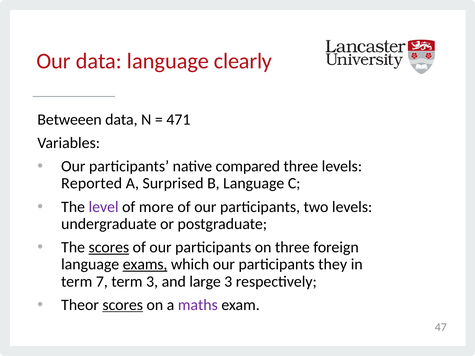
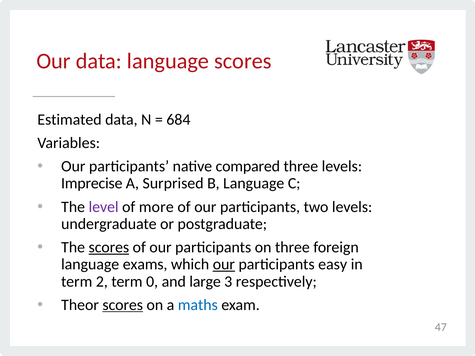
language clearly: clearly -> scores
Betweeen: Betweeen -> Estimated
471: 471 -> 684
Reported: Reported -> Imprecise
exams underline: present -> none
our at (224, 265) underline: none -> present
they: they -> easy
7: 7 -> 2
term 3: 3 -> 0
maths colour: purple -> blue
